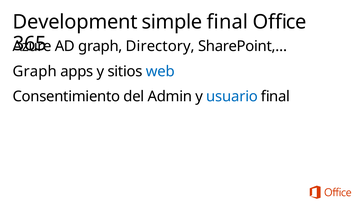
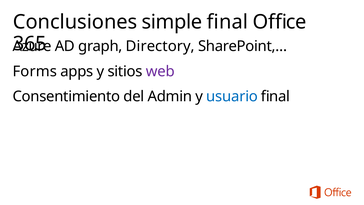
Development: Development -> Conclusiones
Graph at (35, 71): Graph -> Forms
web colour: blue -> purple
